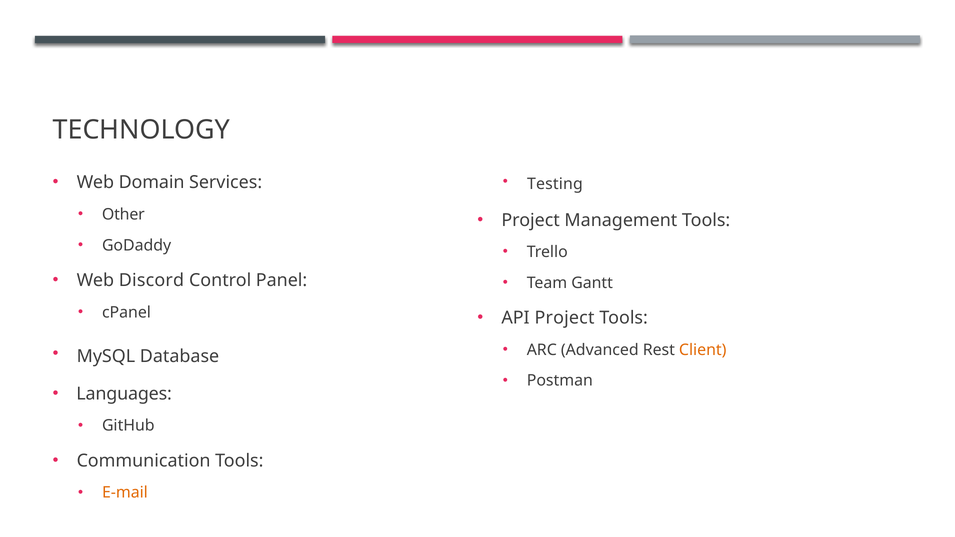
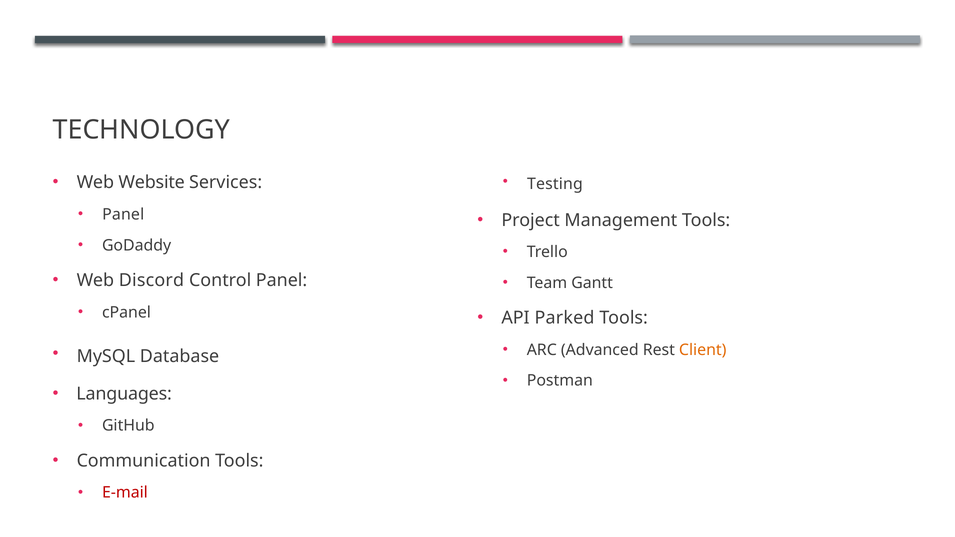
Domain: Domain -> Website
Other at (123, 215): Other -> Panel
API Project: Project -> Parked
E-mail colour: orange -> red
